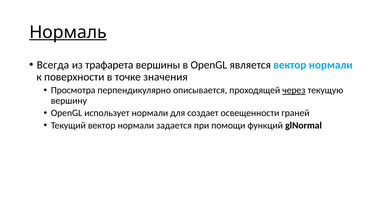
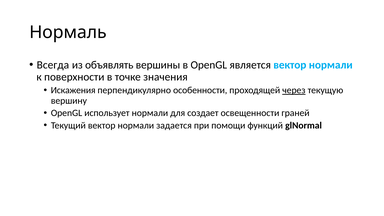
Нормаль underline: present -> none
трафарета: трафарета -> объявлять
Просмотра: Просмотра -> Искажения
описывается: описывается -> особенности
